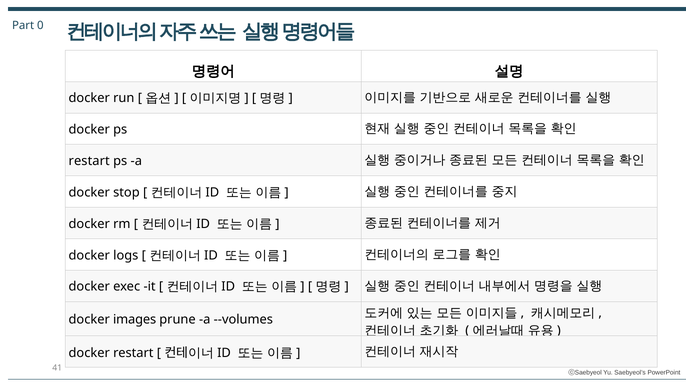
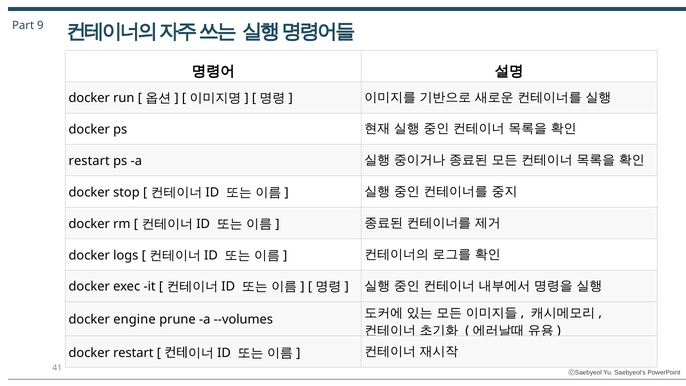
0: 0 -> 9
images: images -> engine
